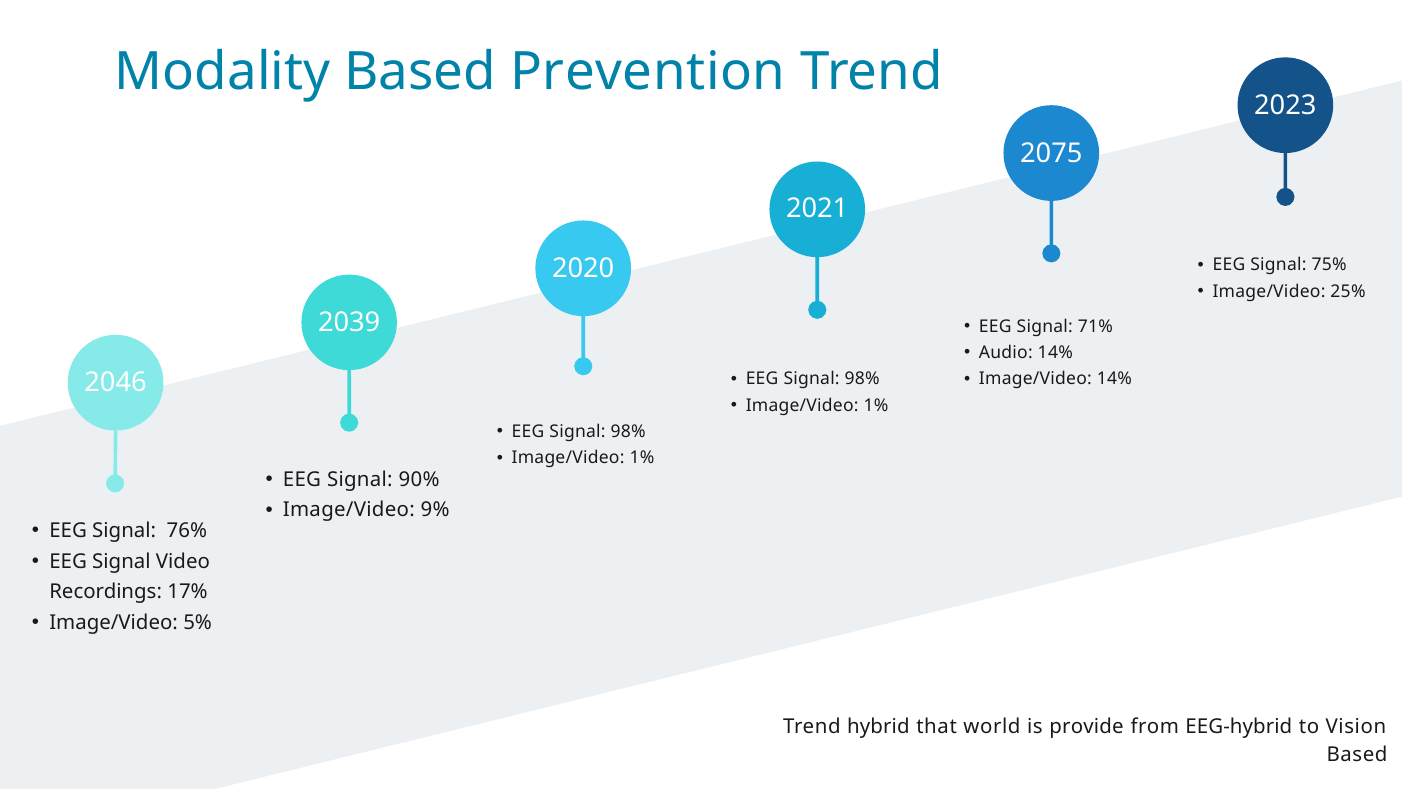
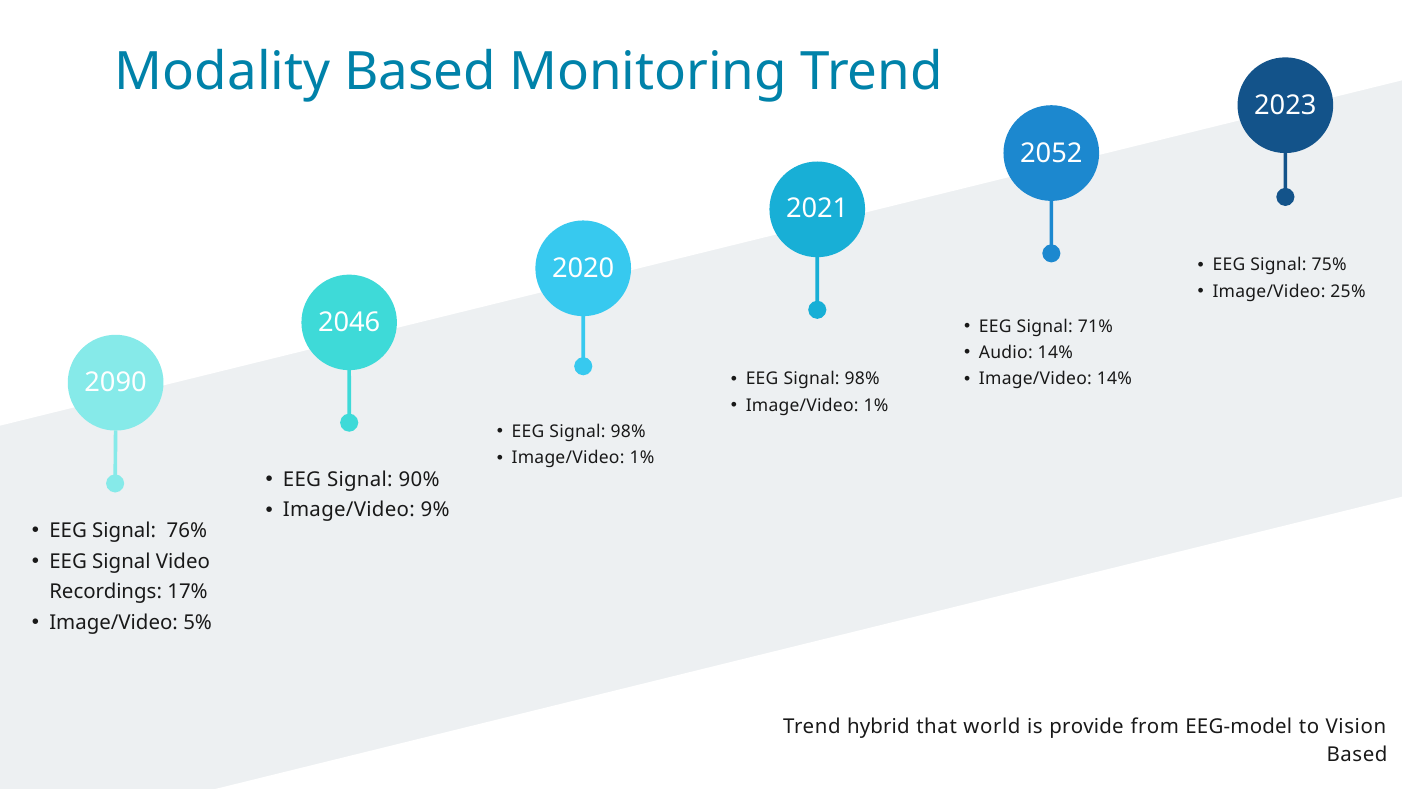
Prevention: Prevention -> Monitoring
2075: 2075 -> 2052
2039: 2039 -> 2046
2046: 2046 -> 2090
EEG-hybrid: EEG-hybrid -> EEG-model
